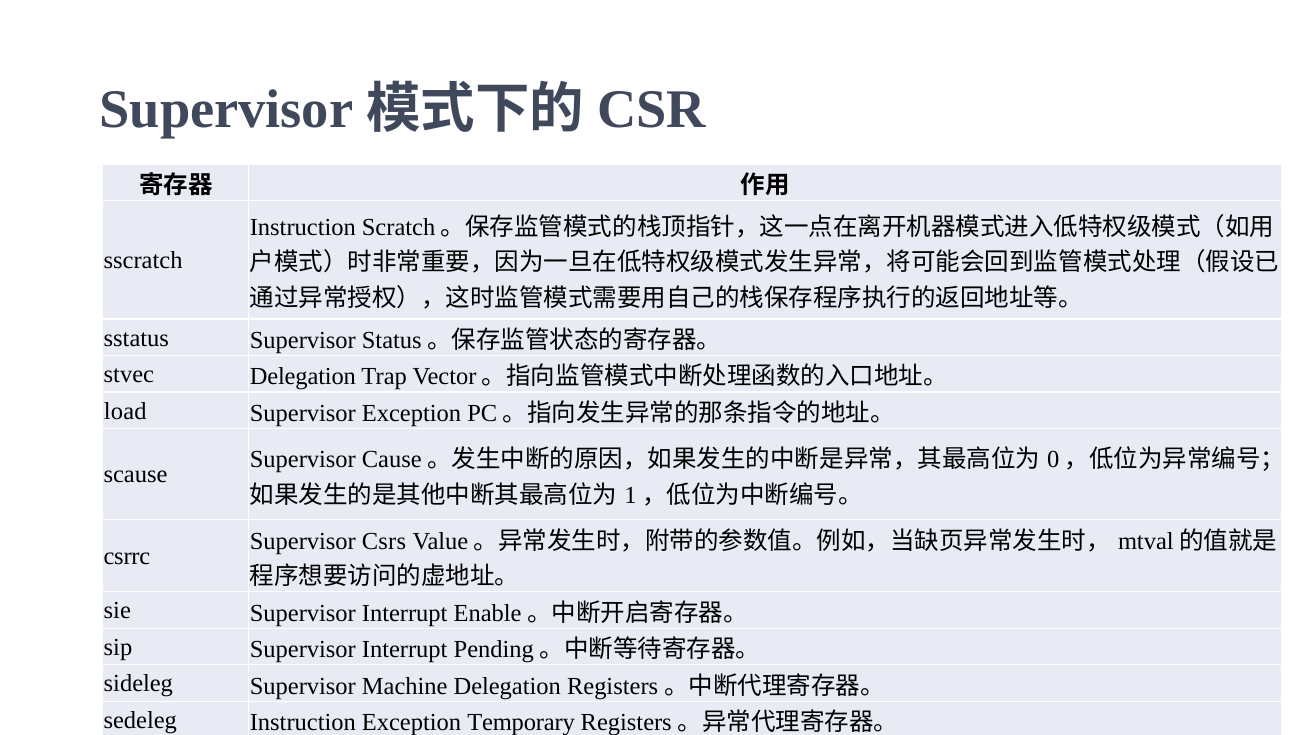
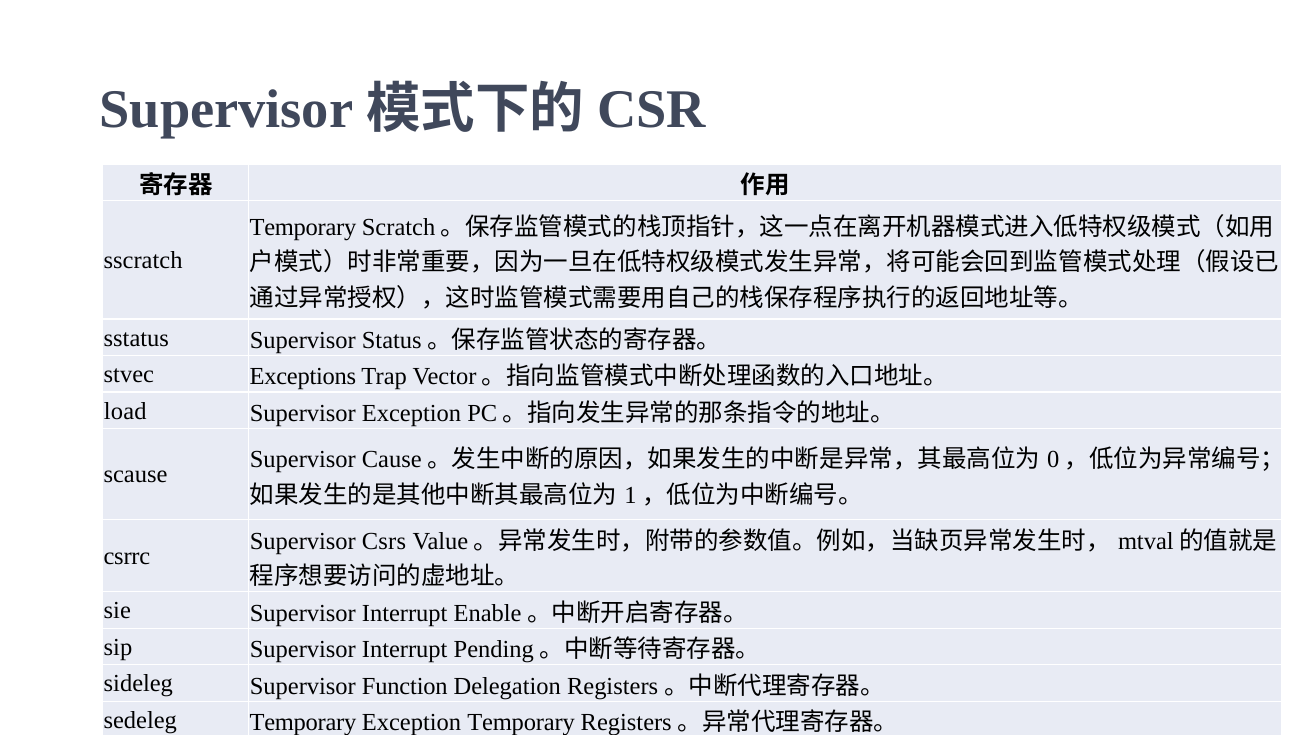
Instruction at (303, 227): Instruction -> Temporary
stvec Delegation: Delegation -> Exceptions
Machine: Machine -> Function
sedeleg Instruction: Instruction -> Temporary
